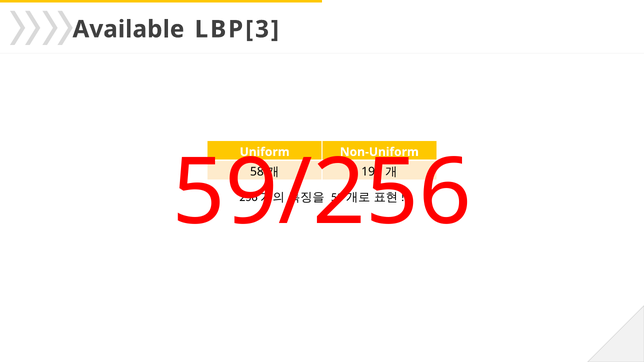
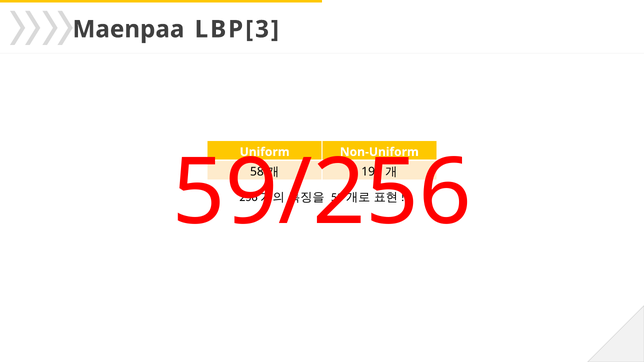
Available: Available -> Maenpaa
